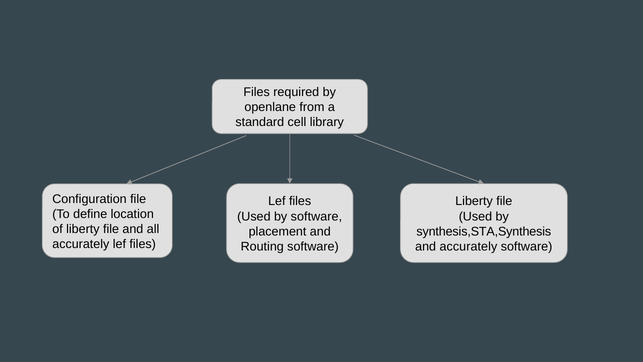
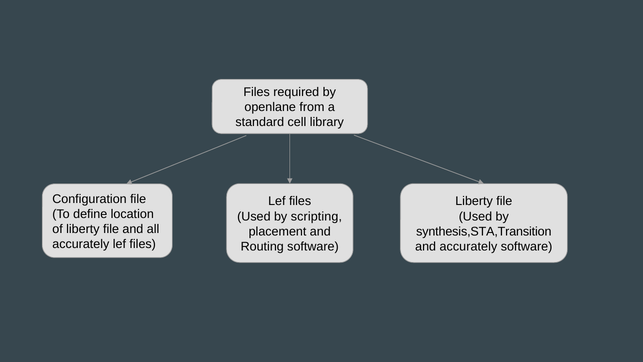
by software: software -> scripting
synthesis,STA,Synthesis: synthesis,STA,Synthesis -> synthesis,STA,Transition
